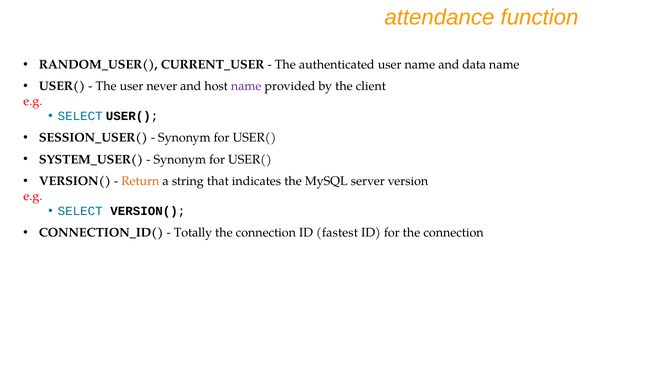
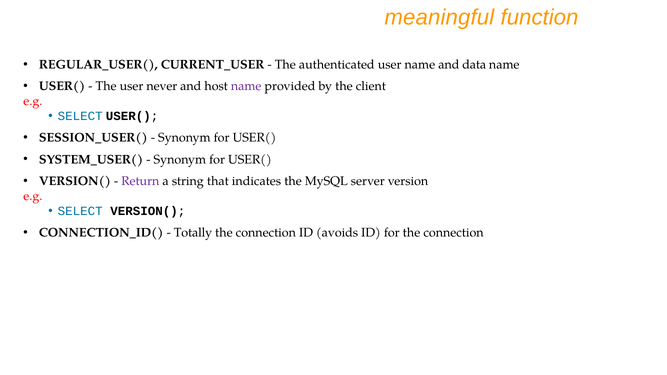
attendance: attendance -> meaningful
RANDOM_USER(: RANDOM_USER( -> REGULAR_USER(
Return colour: orange -> purple
fastest: fastest -> avoids
